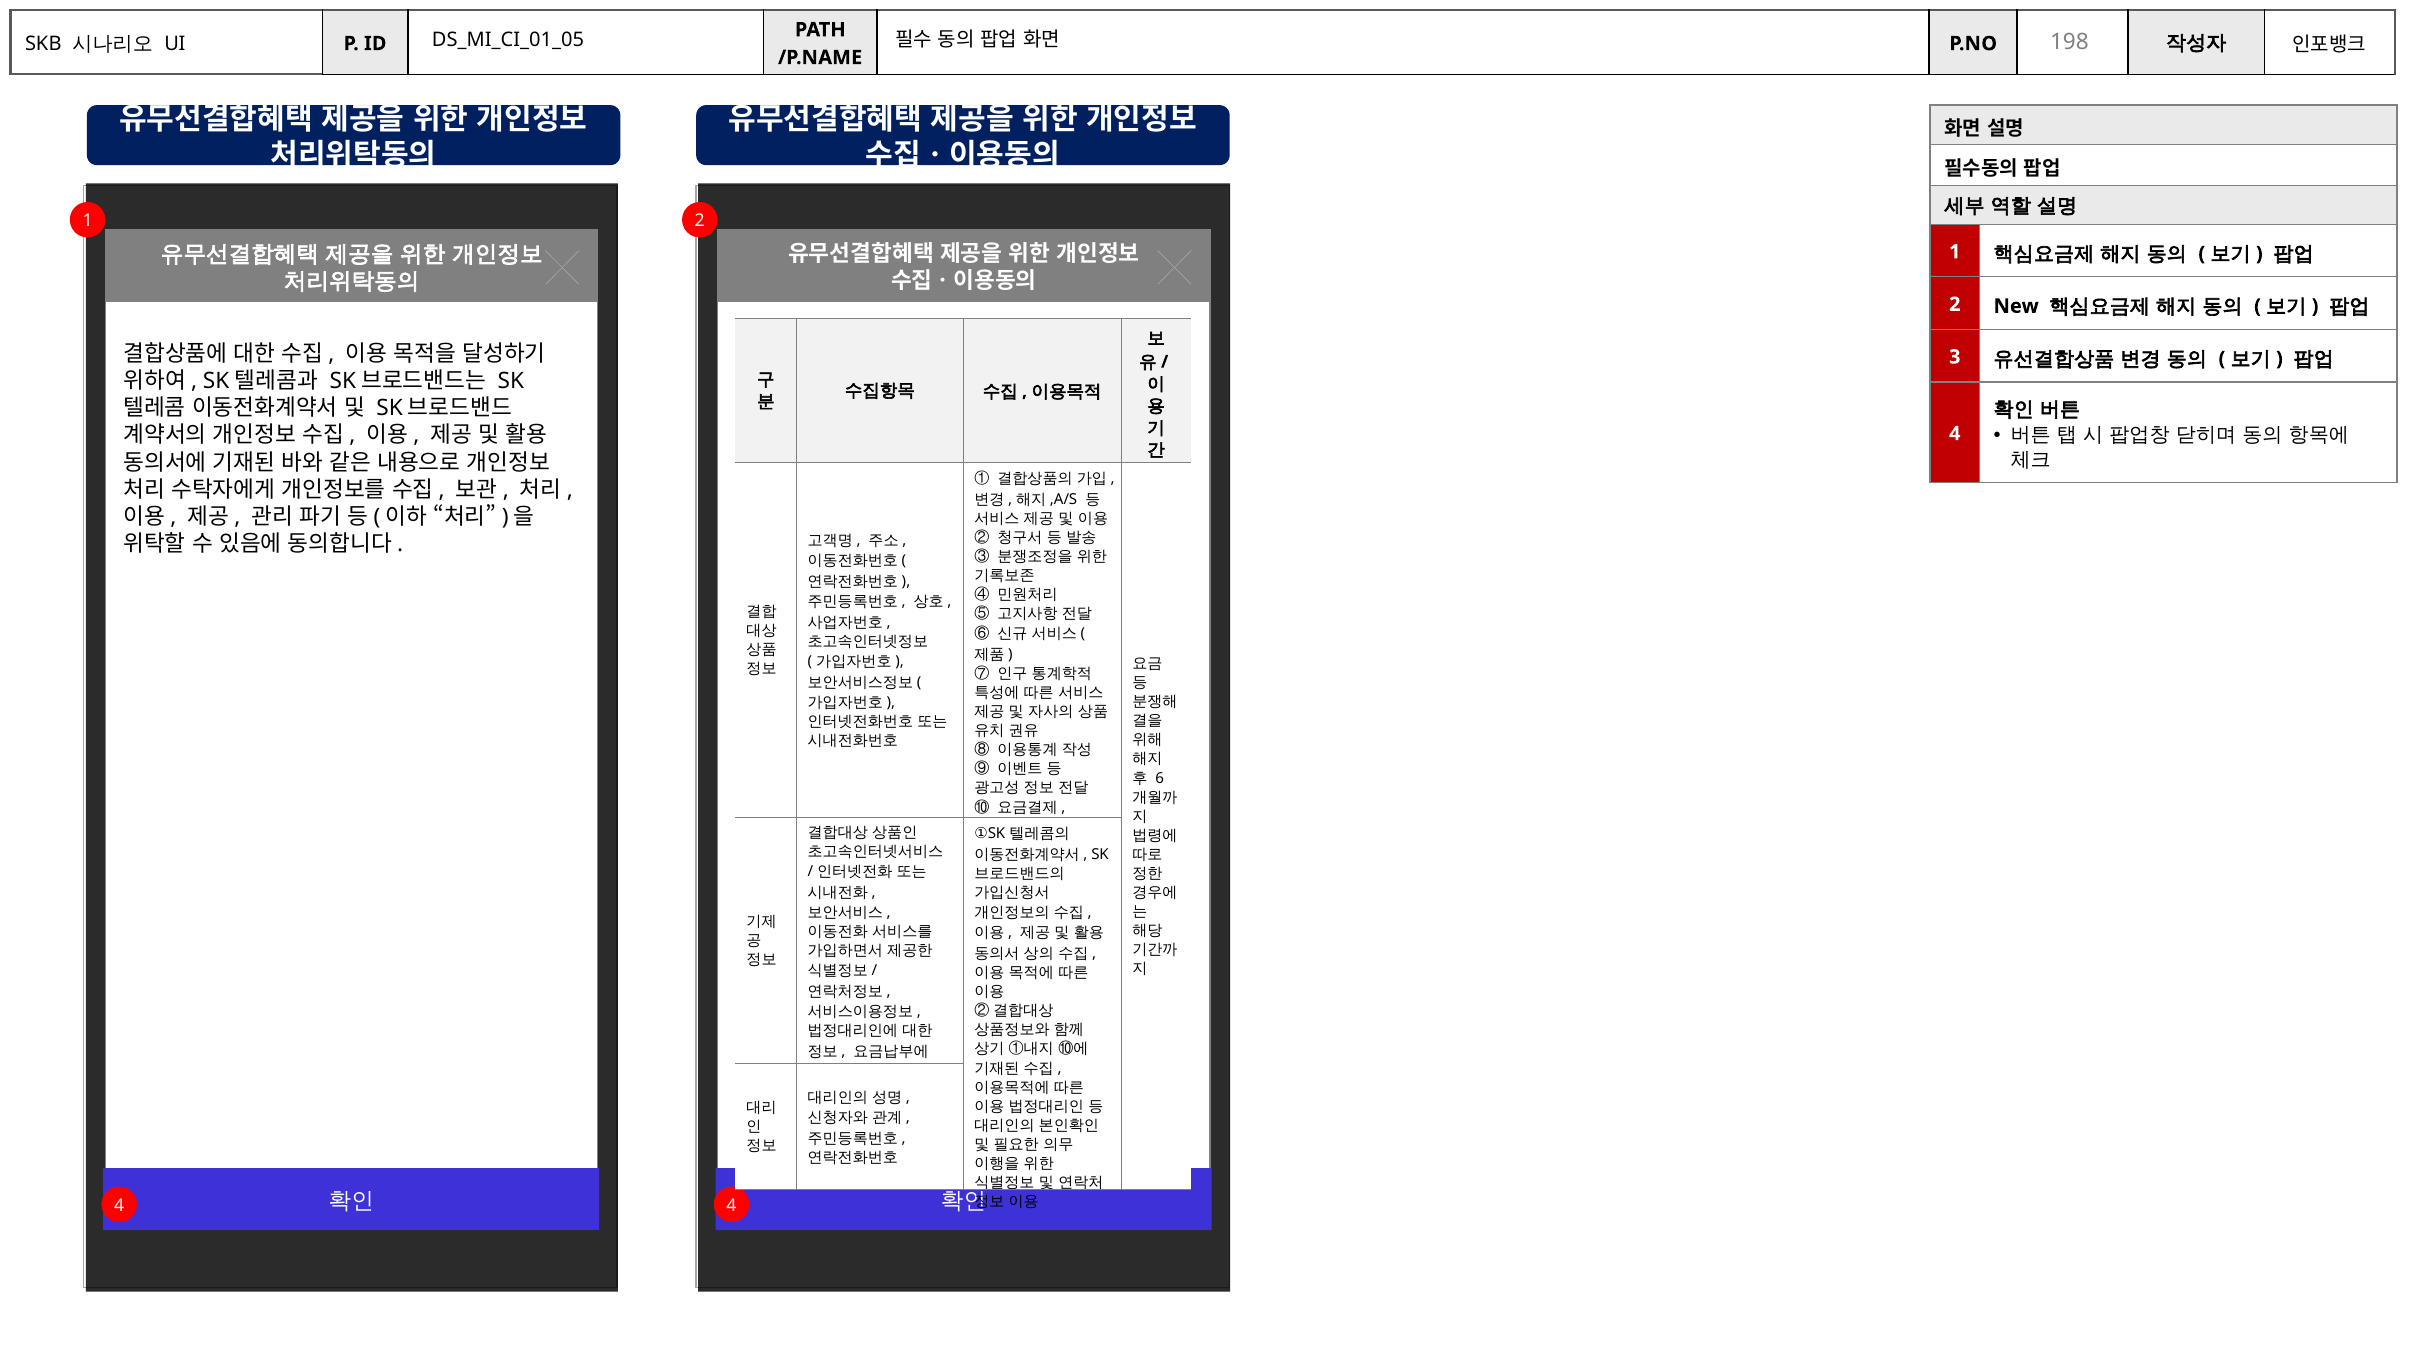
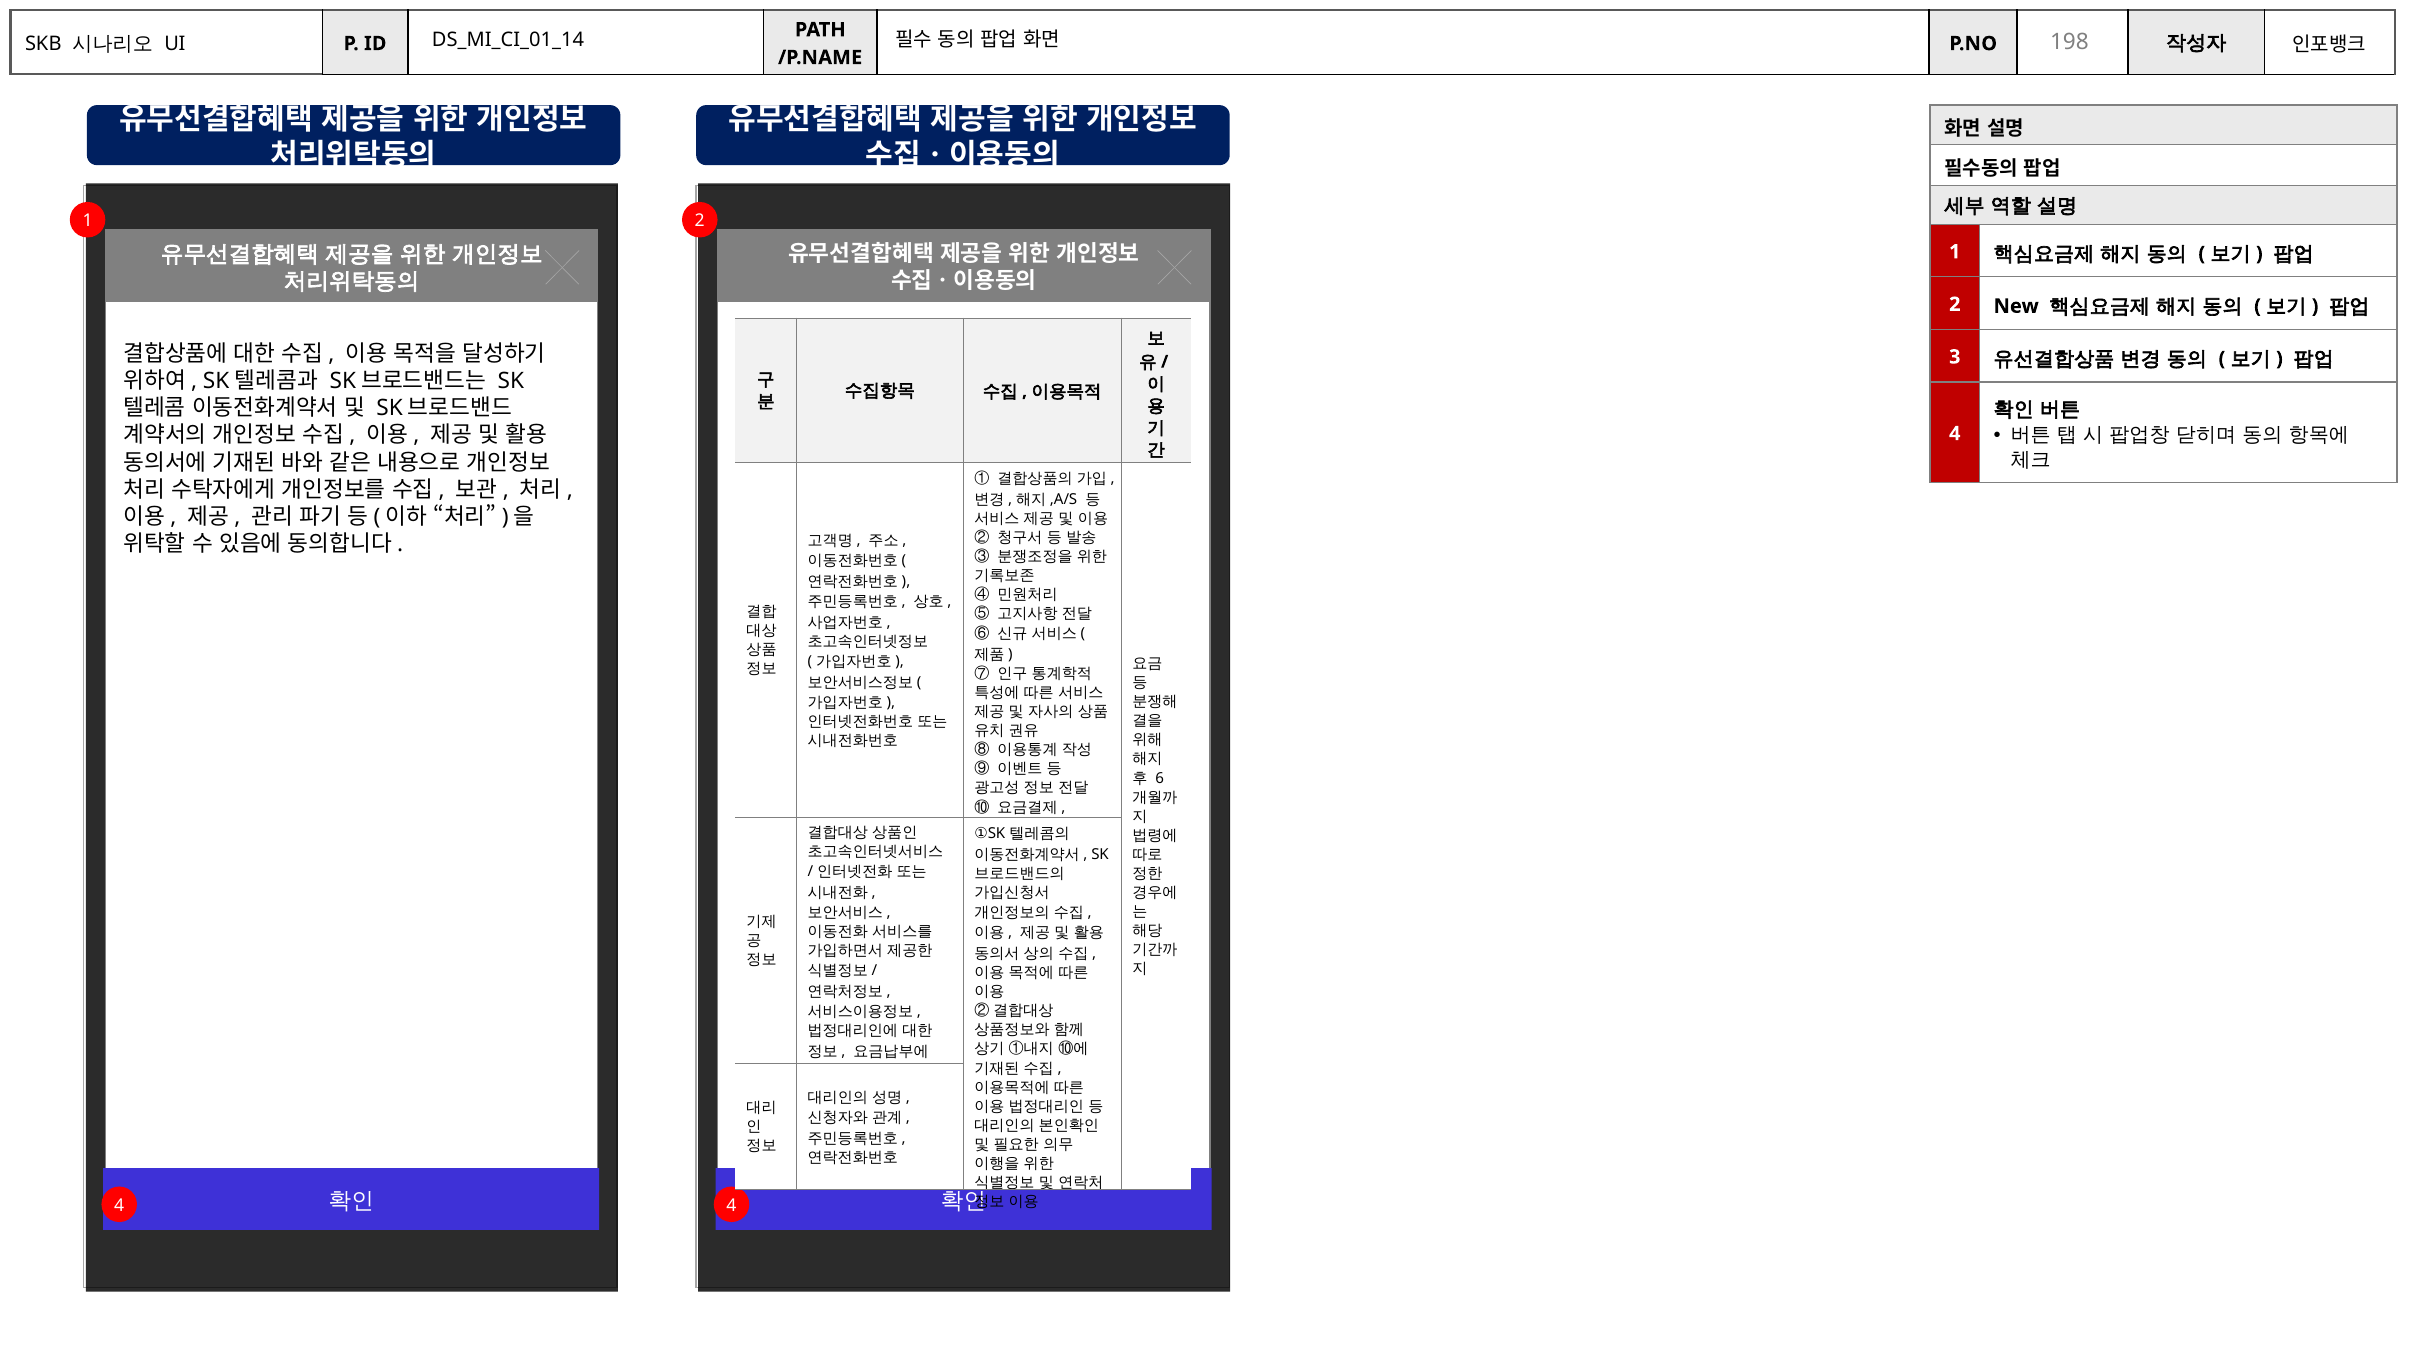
DS_MI_CI_01_05: DS_MI_CI_01_05 -> DS_MI_CI_01_14
